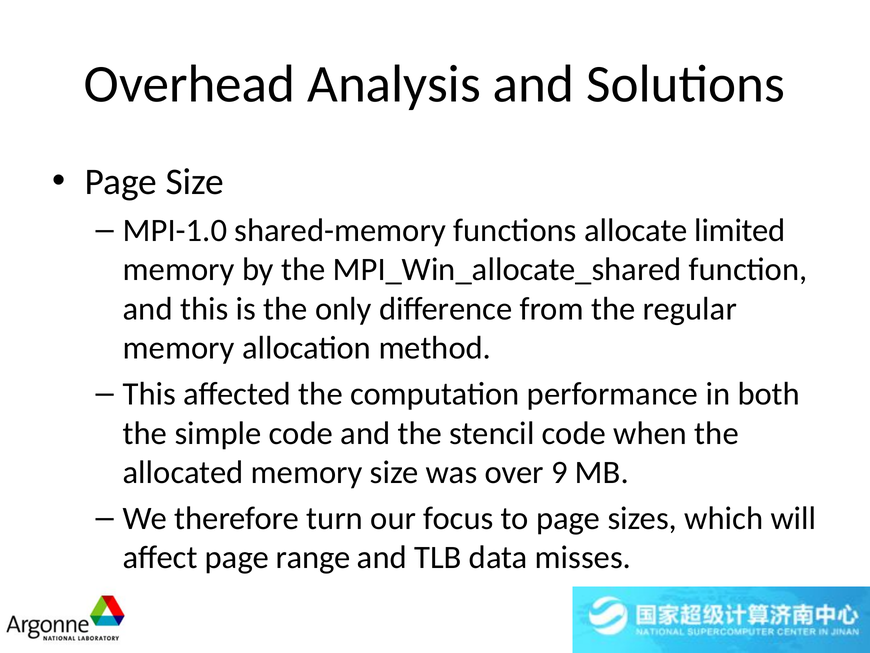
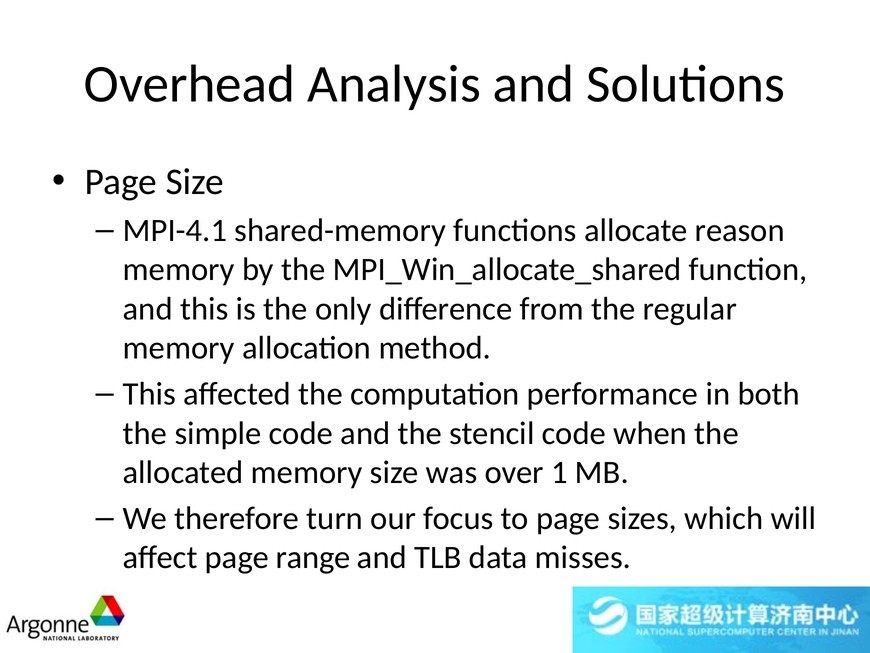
MPI-1.0: MPI-1.0 -> MPI-4.1
limited: limited -> reason
9: 9 -> 1
